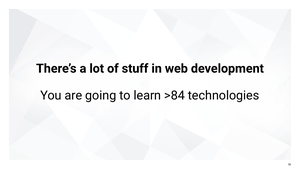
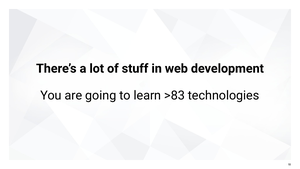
>84: >84 -> >83
